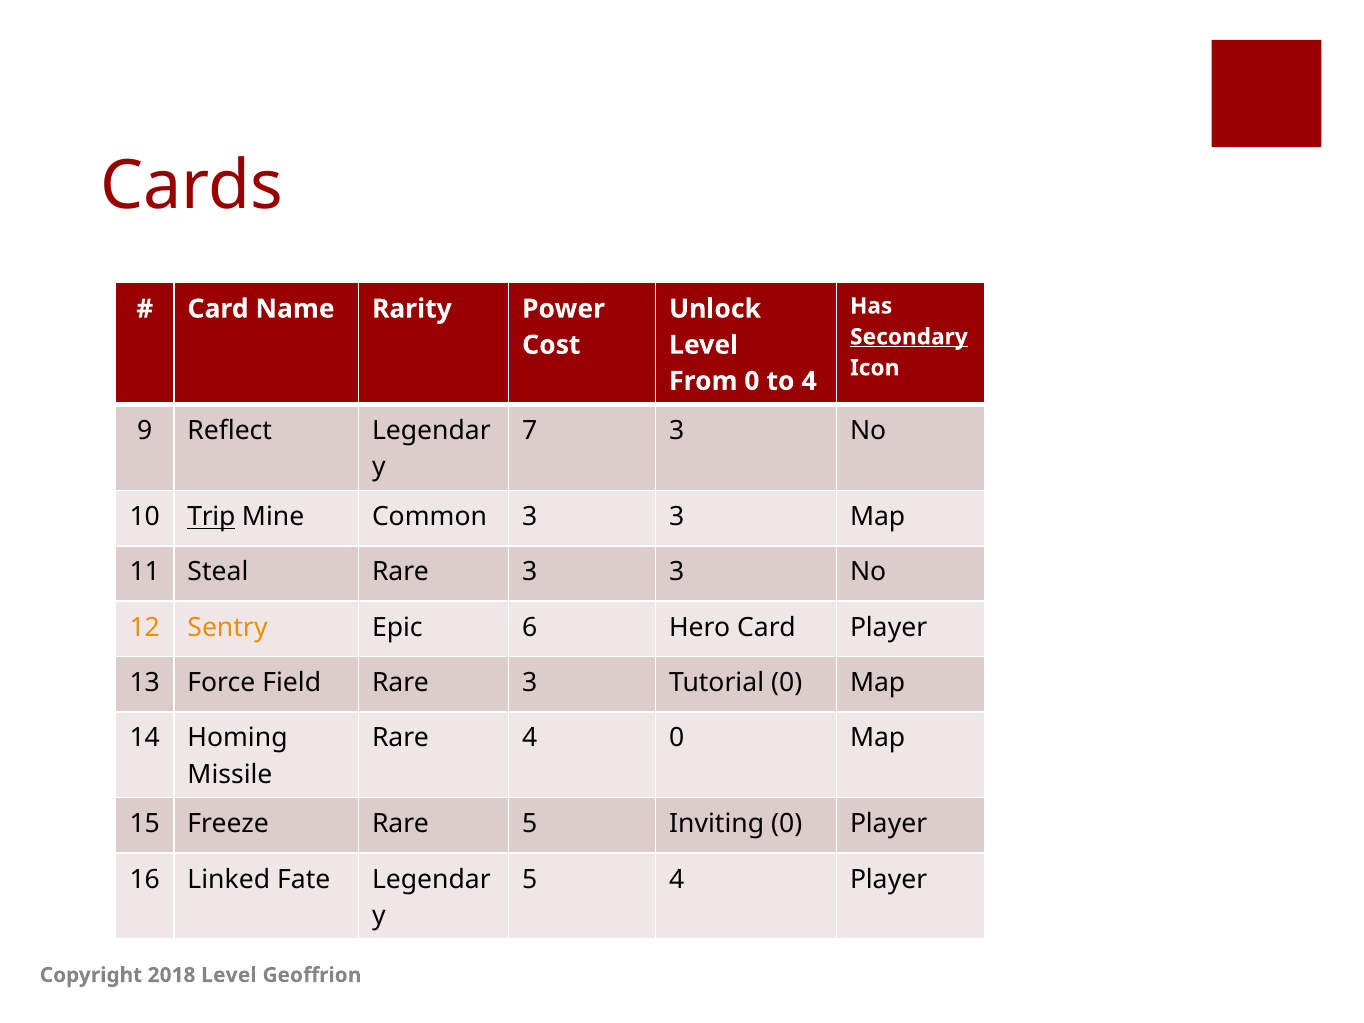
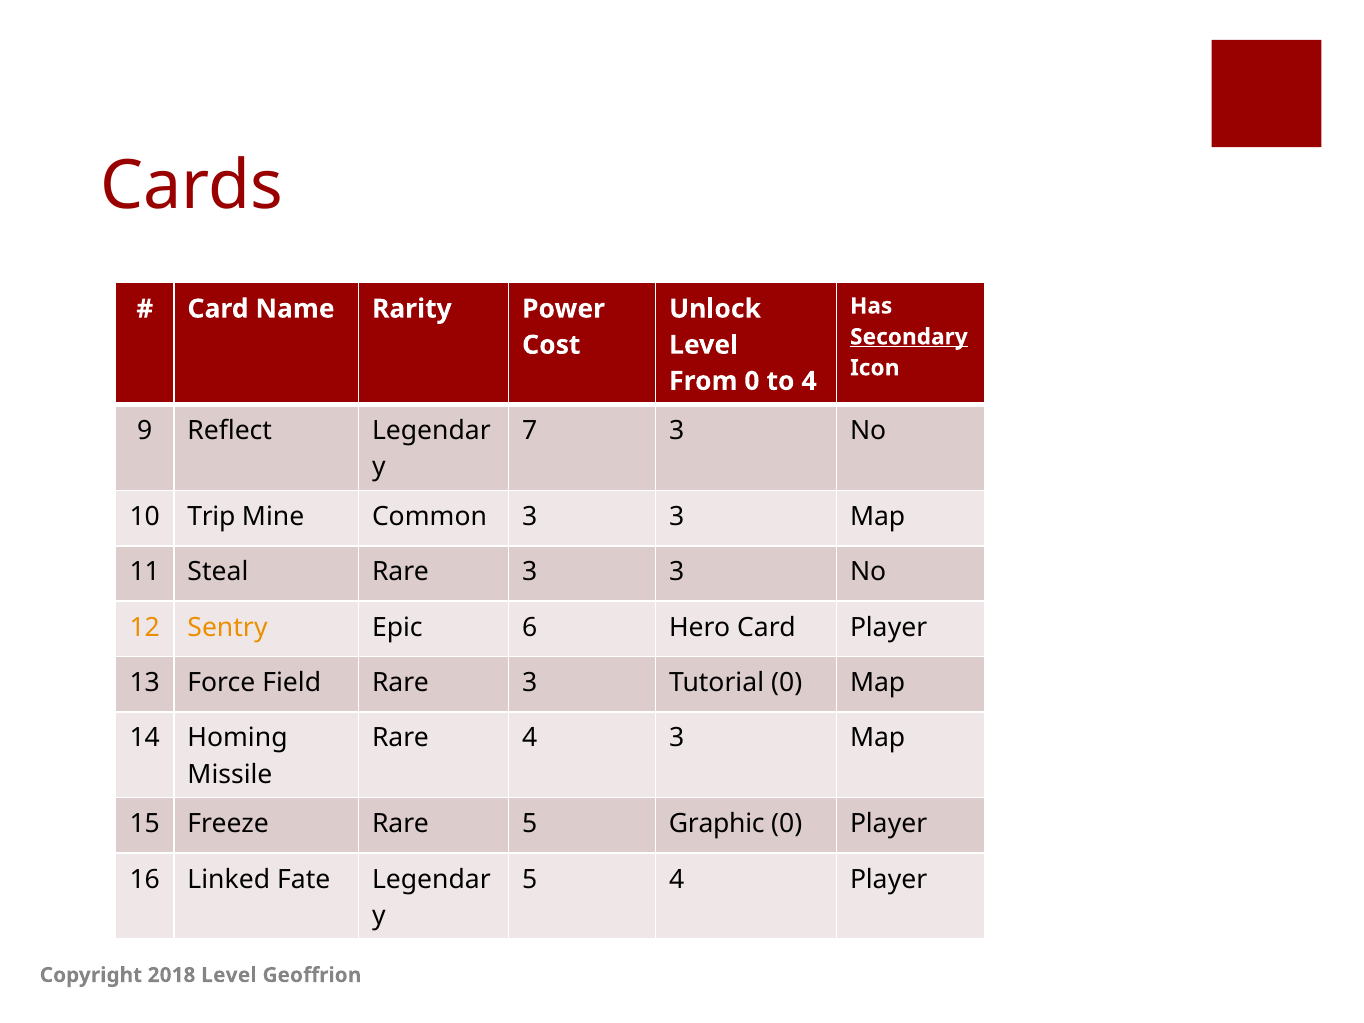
Trip underline: present -> none
4 0: 0 -> 3
Inviting: Inviting -> Graphic
